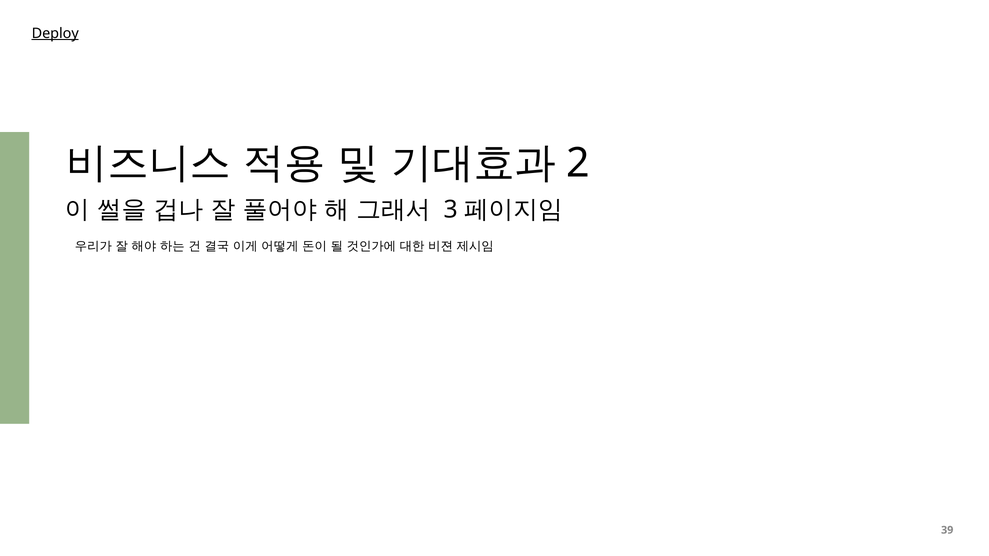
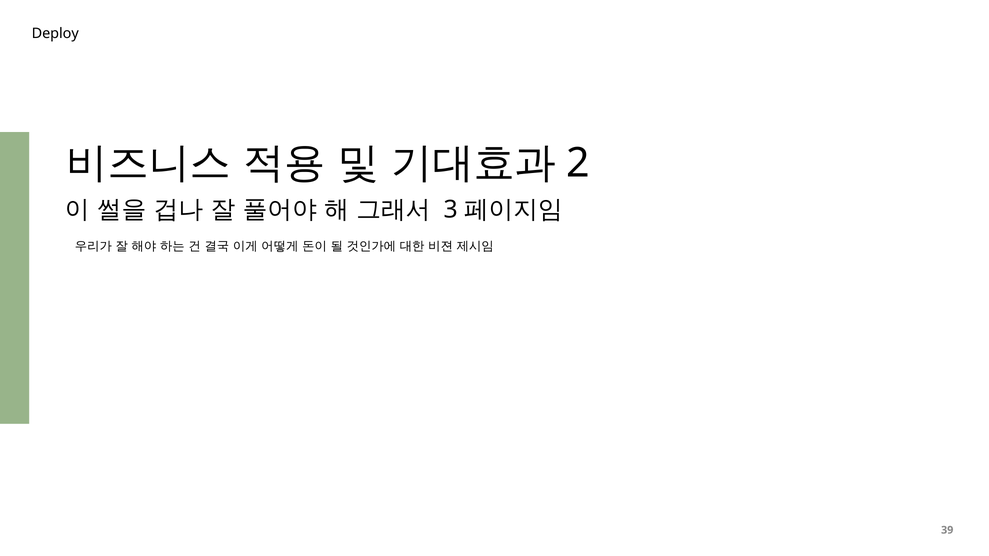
Deploy underline: present -> none
